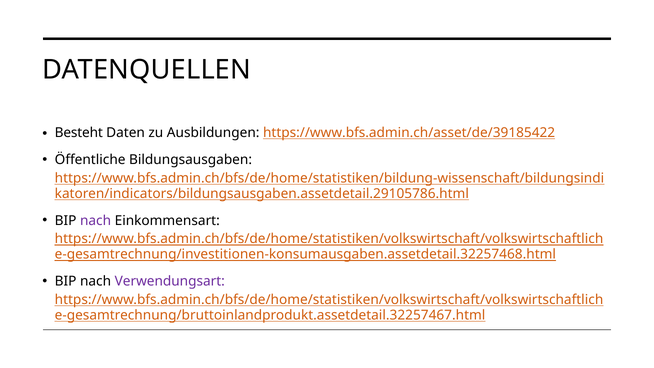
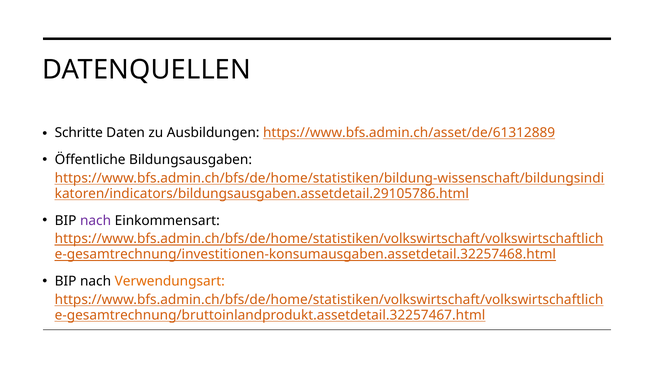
Besteht: Besteht -> Schritte
https://www.bfs.admin.ch/asset/de/39185422: https://www.bfs.admin.ch/asset/de/39185422 -> https://www.bfs.admin.ch/asset/de/61312889
Verwendungsart colour: purple -> orange
